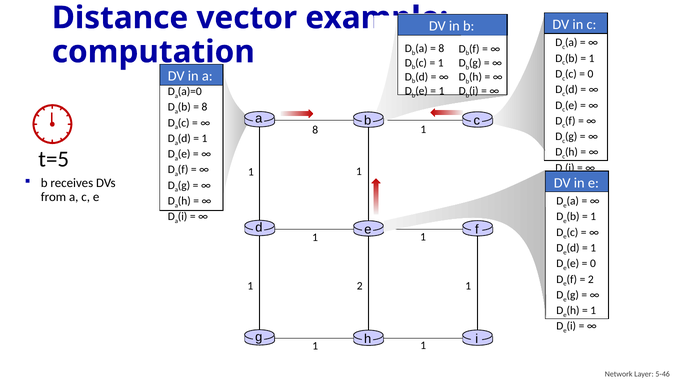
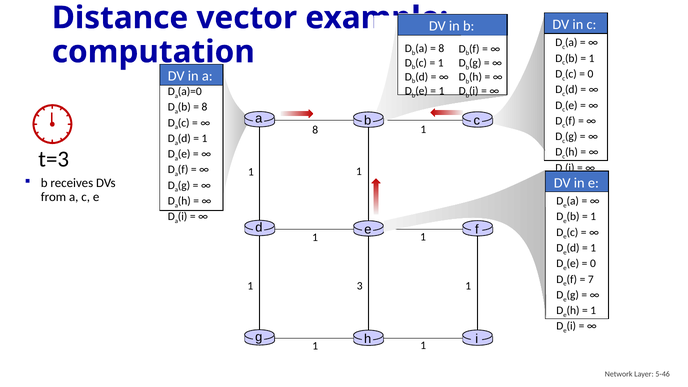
t=5: t=5 -> t=3
2 at (591, 279): 2 -> 7
1 2: 2 -> 3
